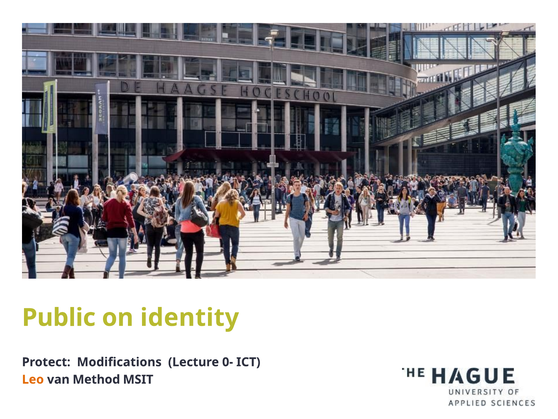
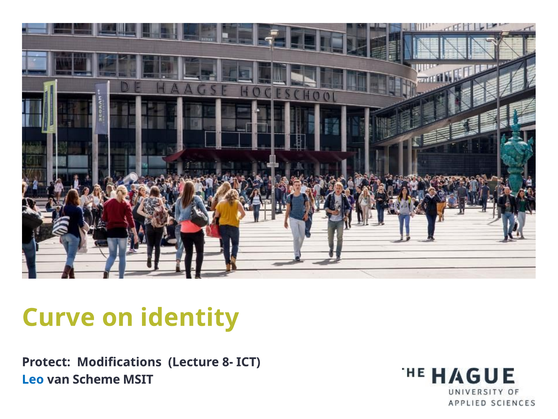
Public: Public -> Curve
0-: 0- -> 8-
Leo colour: orange -> blue
Method: Method -> Scheme
